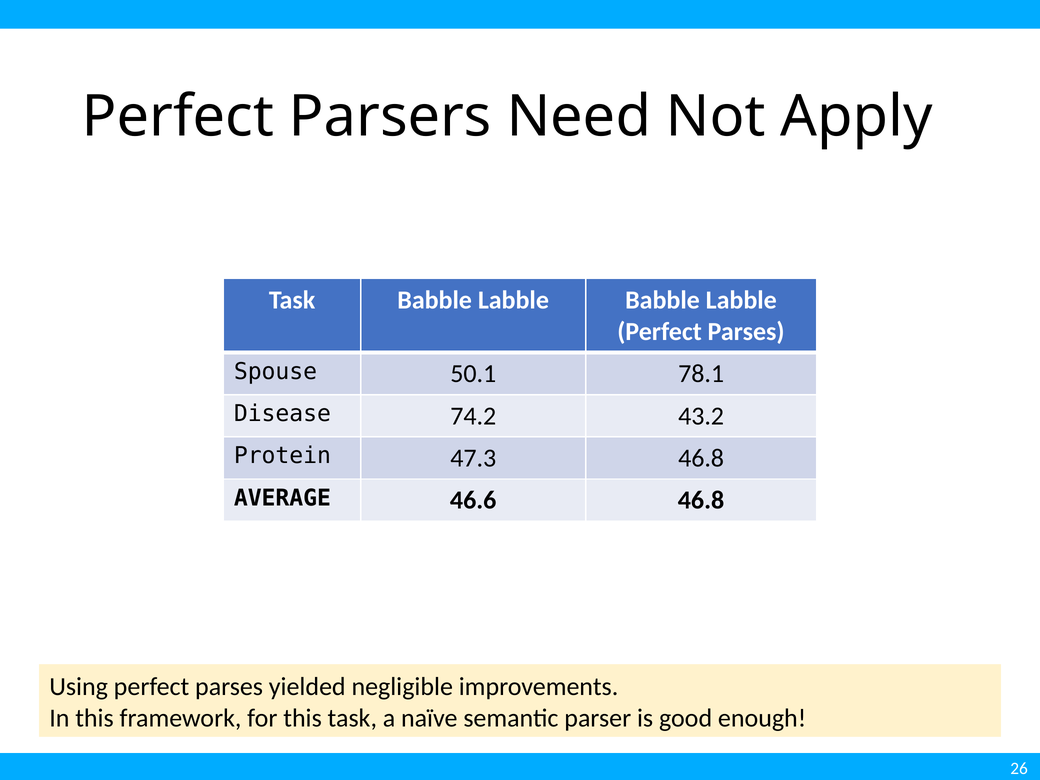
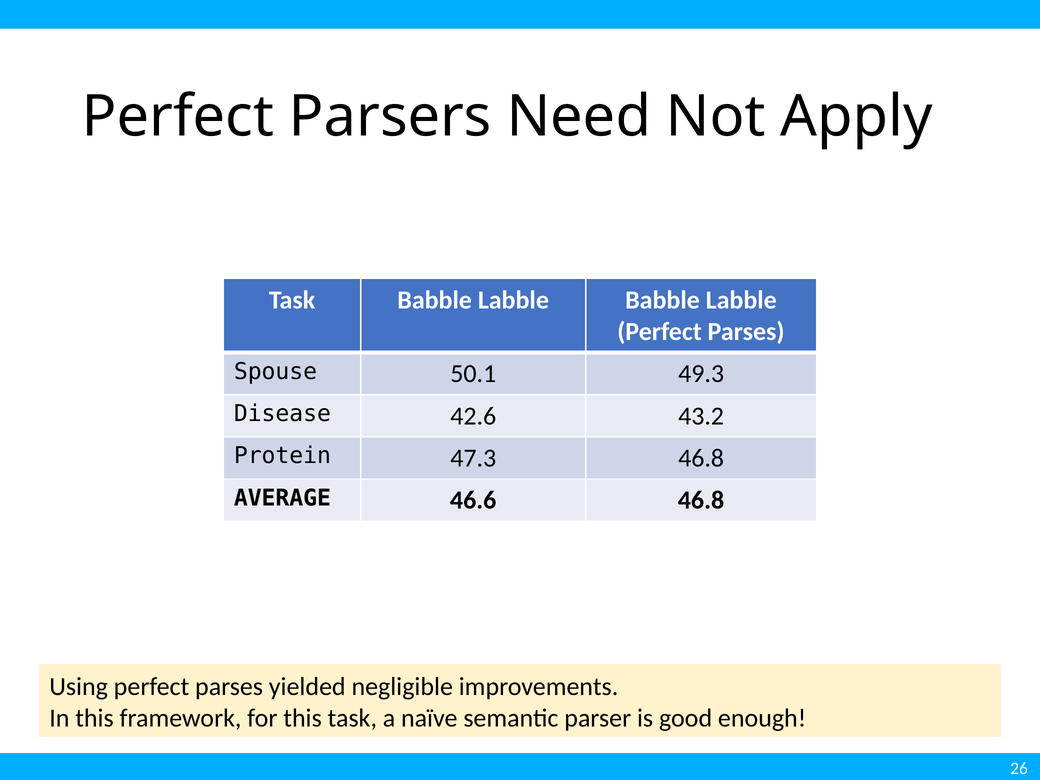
78.1: 78.1 -> 49.3
74.2: 74.2 -> 42.6
